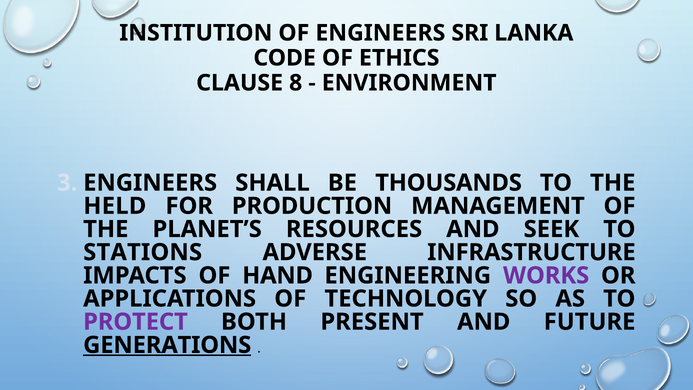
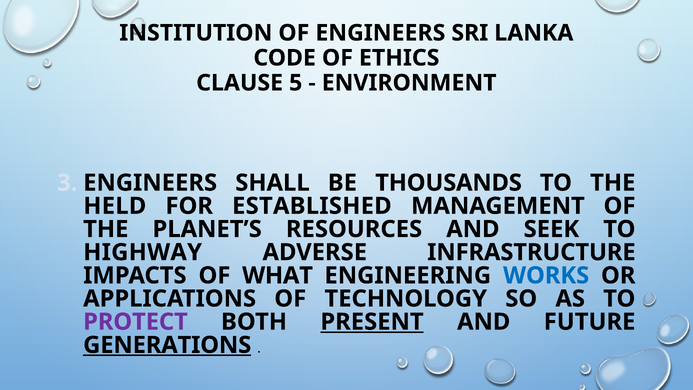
8: 8 -> 5
PRODUCTION: PRODUCTION -> ESTABLISHED
STATIONS: STATIONS -> HIGHWAY
HAND: HAND -> WHAT
WORKS colour: purple -> blue
PRESENT underline: none -> present
